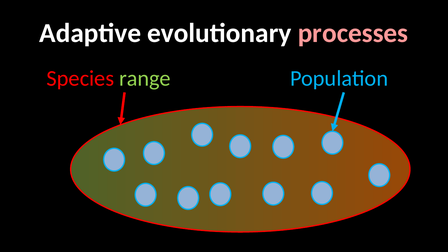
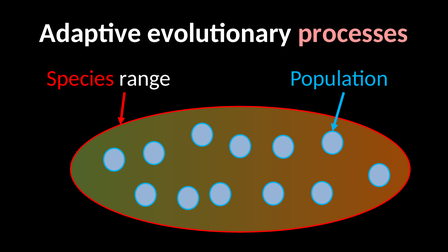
range colour: light green -> white
